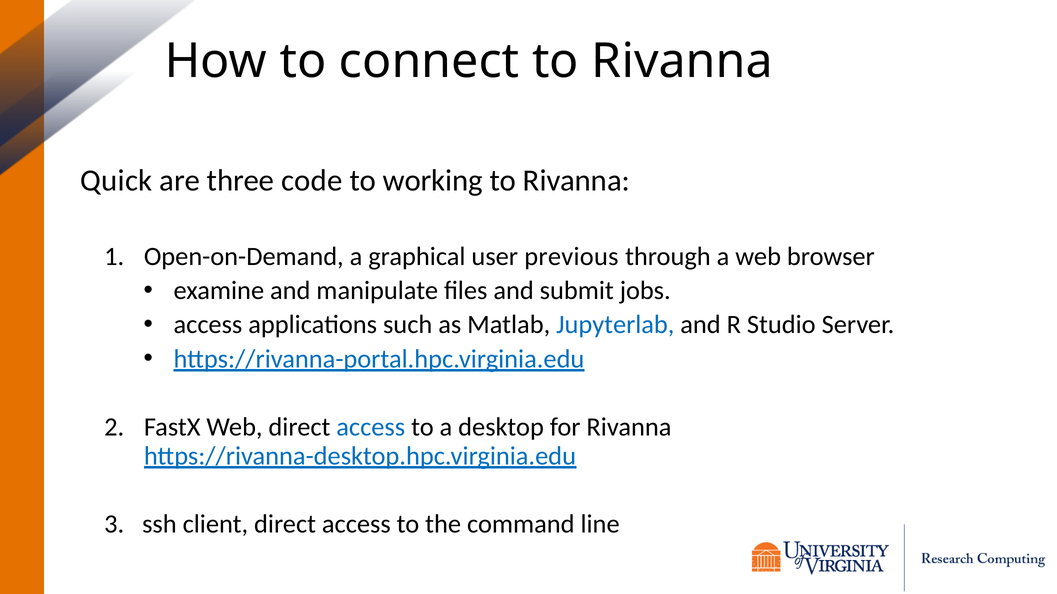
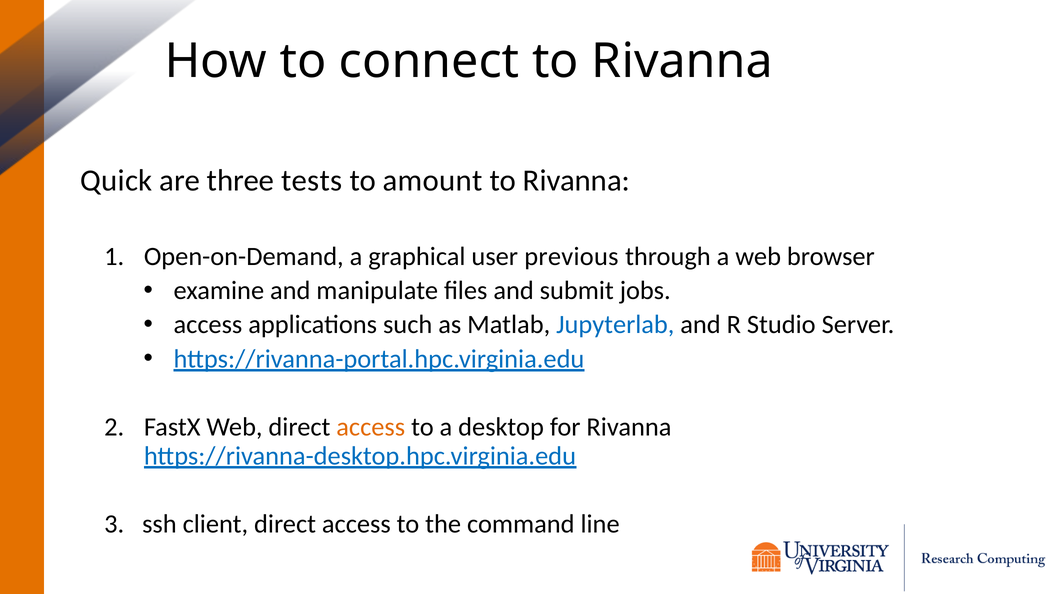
code: code -> tests
working: working -> amount
access at (371, 427) colour: blue -> orange
